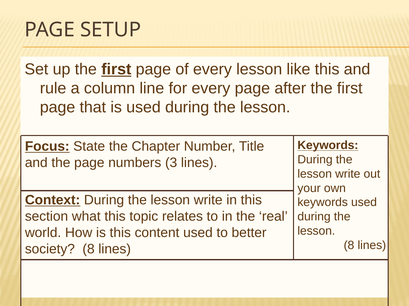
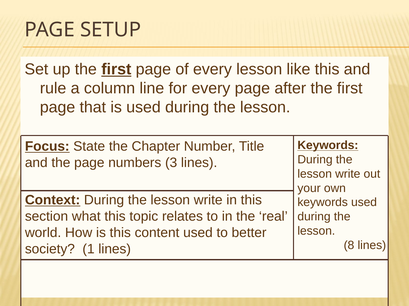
society 8: 8 -> 1
